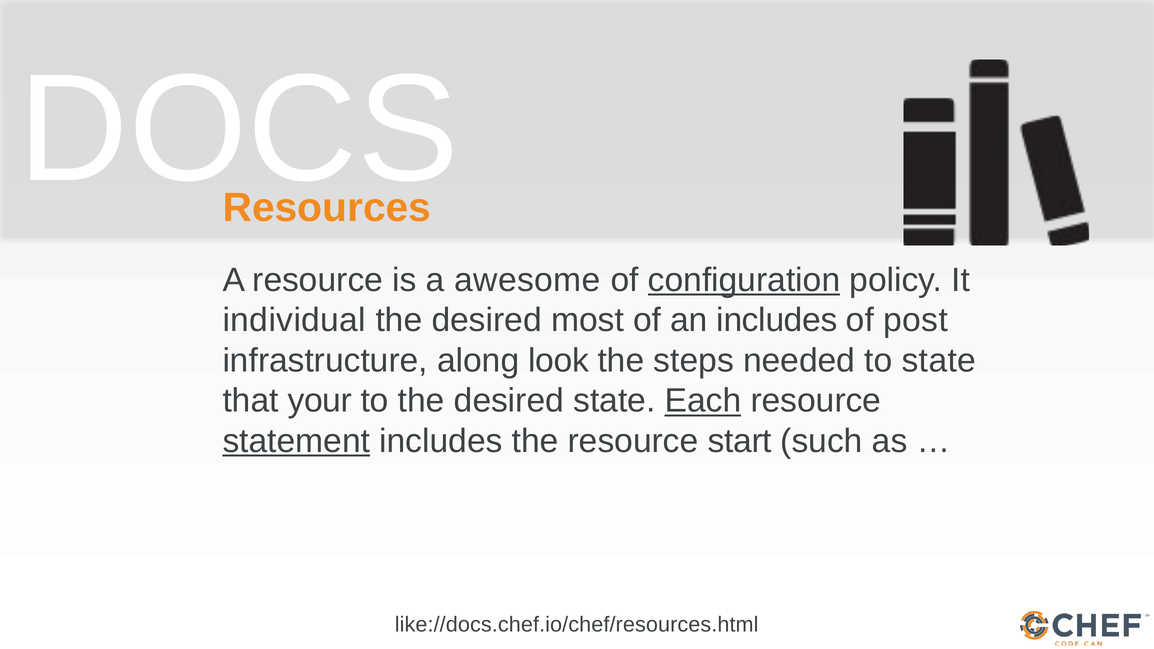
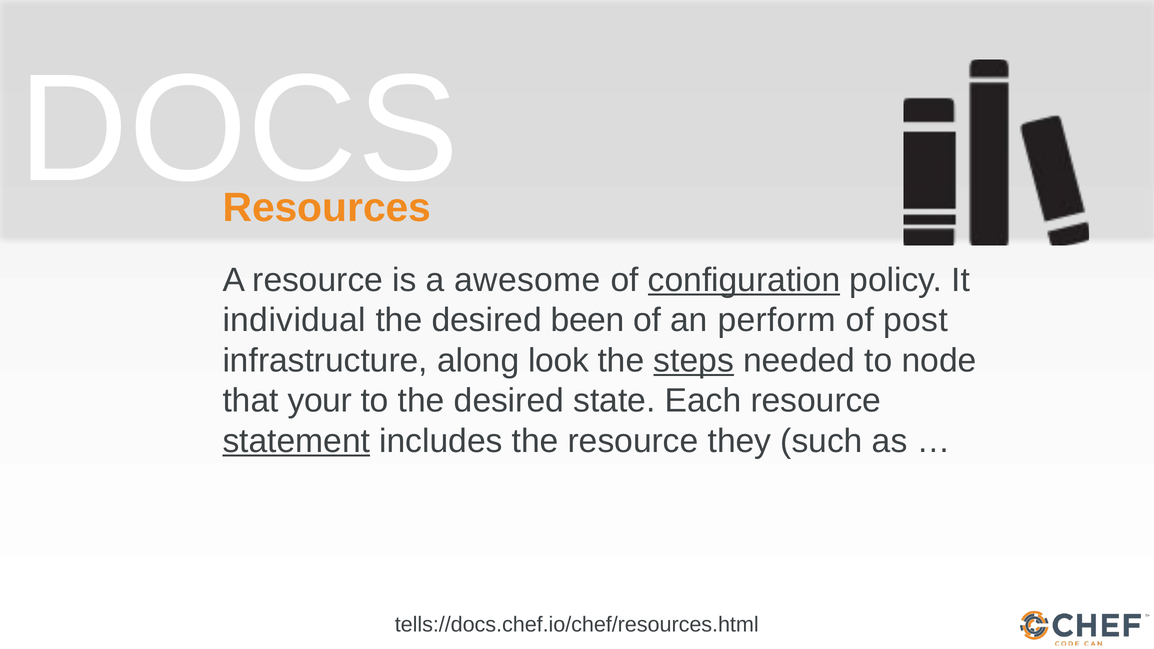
most: most -> been
an includes: includes -> perform
steps underline: none -> present
to state: state -> node
Each underline: present -> none
start: start -> they
like://docs.chef.io/chef/resources.html: like://docs.chef.io/chef/resources.html -> tells://docs.chef.io/chef/resources.html
